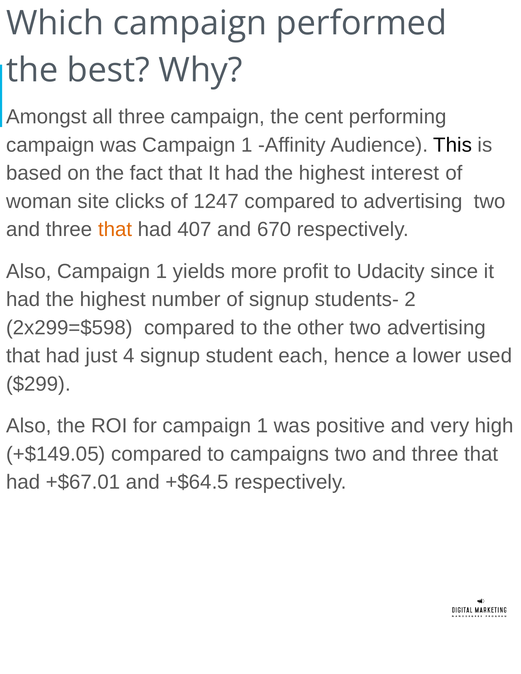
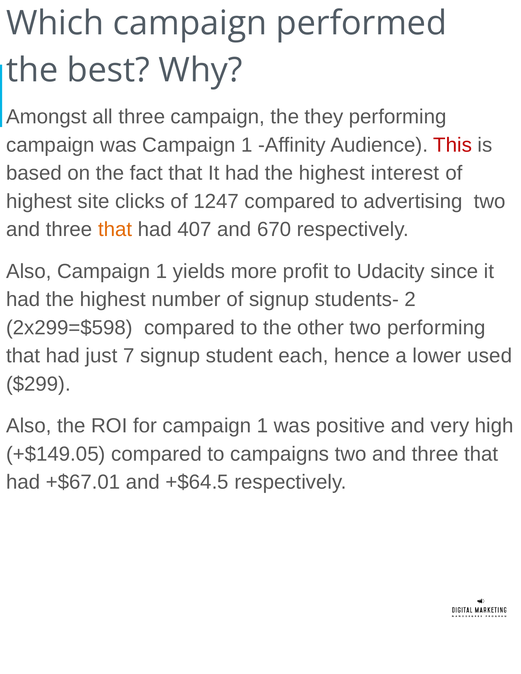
cent: cent -> they
This colour: black -> red
woman at (39, 201): woman -> highest
two advertising: advertising -> performing
4: 4 -> 7
